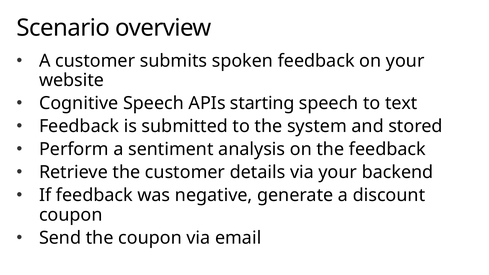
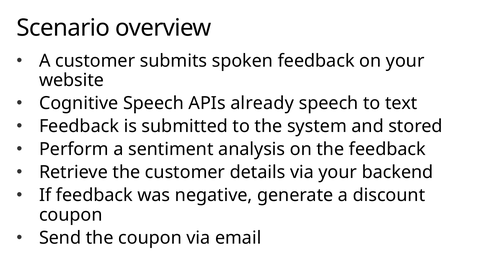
starting: starting -> already
